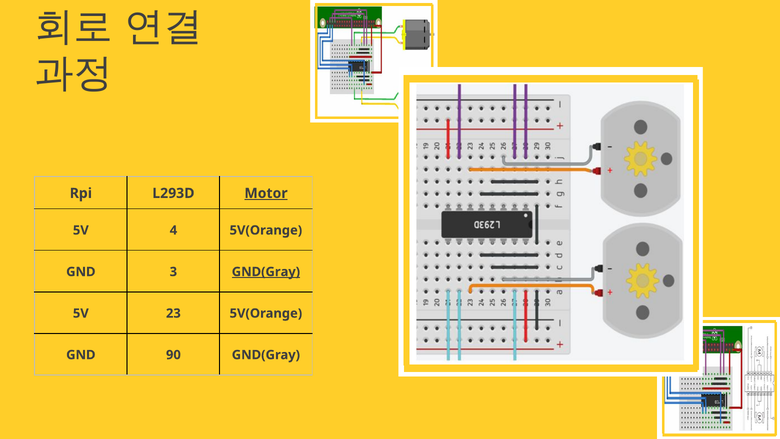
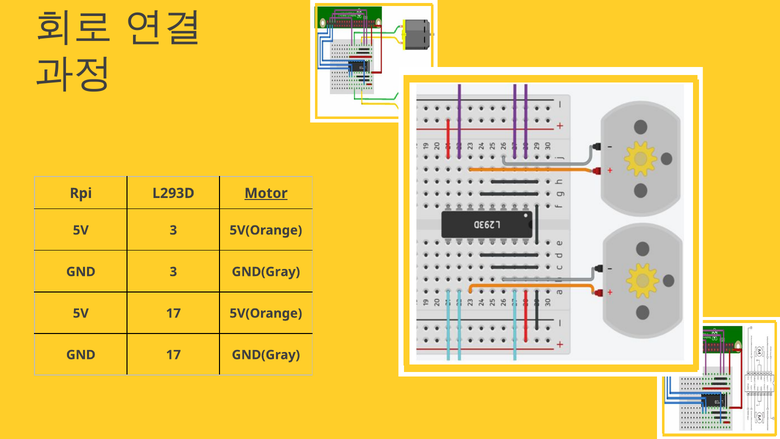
5V 4: 4 -> 3
GND(Gray at (266, 272) underline: present -> none
5V 23: 23 -> 17
GND 90: 90 -> 17
